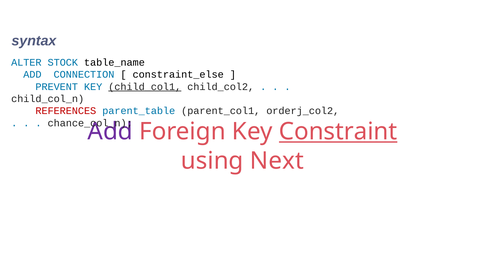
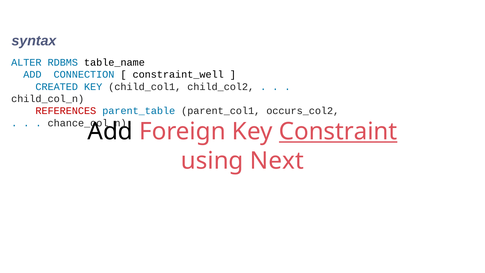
STOCK: STOCK -> RDBMS
constraint_else: constraint_else -> constraint_well
PREVENT: PREVENT -> CREATED
child_col1 underline: present -> none
orderj_col2: orderj_col2 -> occurs_col2
Add at (110, 132) colour: purple -> black
